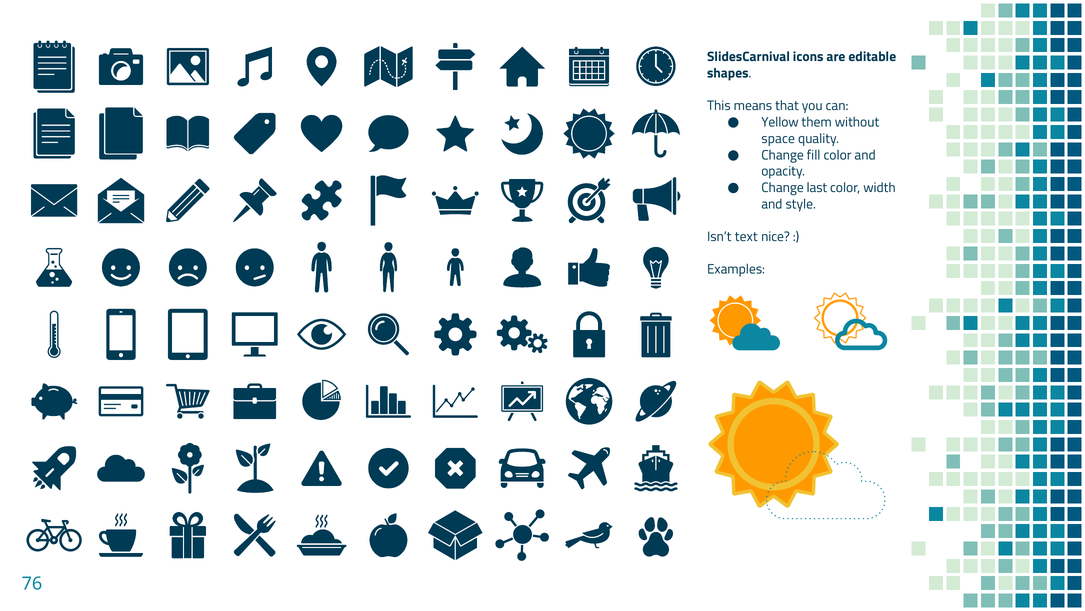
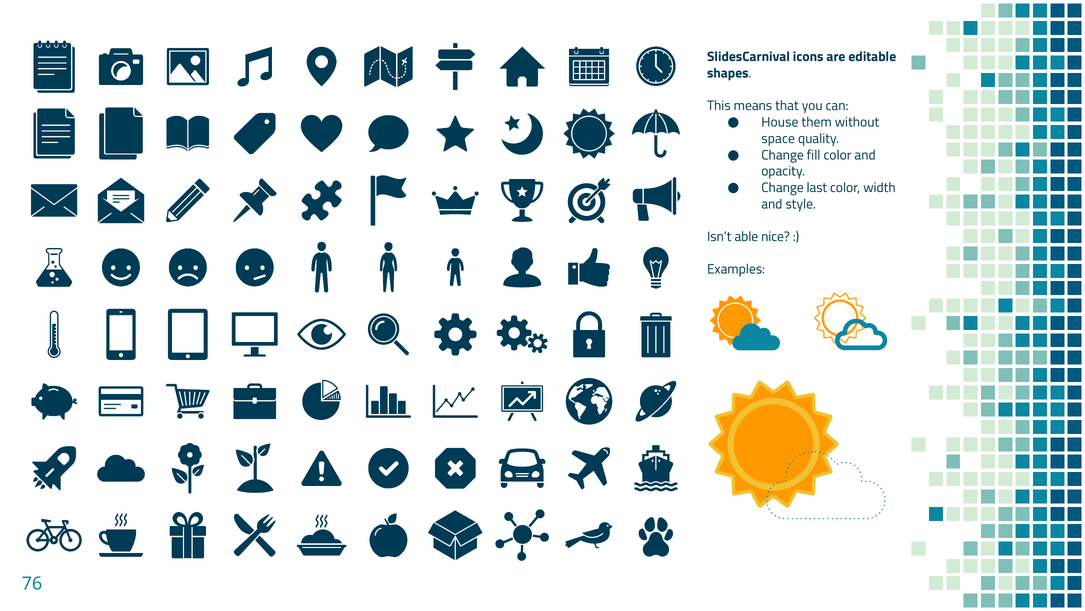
Yellow: Yellow -> House
text: text -> able
